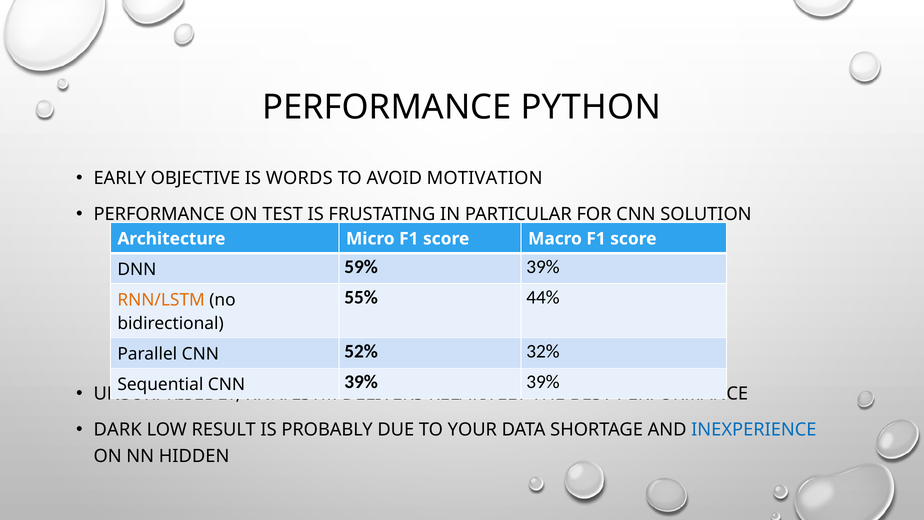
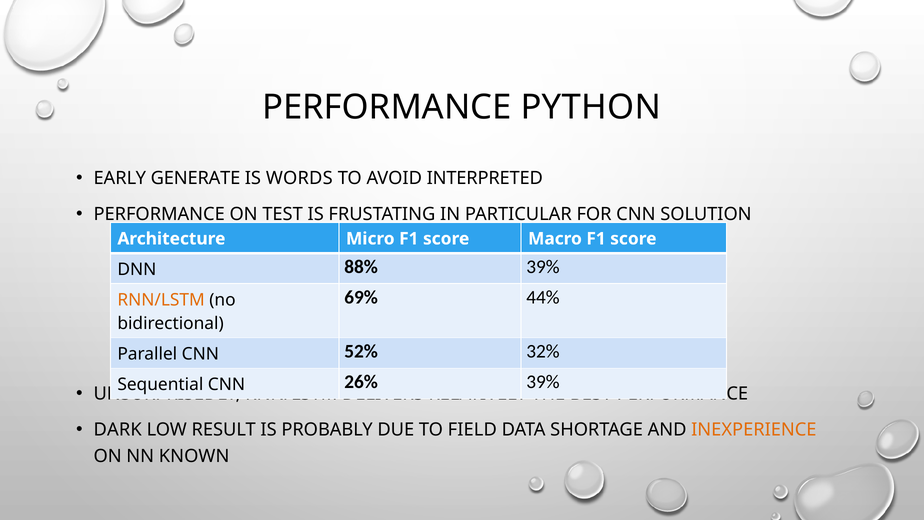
OBJECTIVE: OBJECTIVE -> GENERATE
MOTIVATION: MOTIVATION -> INTERPRETED
59%: 59% -> 88%
55%: 55% -> 69%
39% at (361, 382): 39% -> 26%
YOUR: YOUR -> FIELD
INEXPERIENCE colour: blue -> orange
HIDDEN: HIDDEN -> KNOWN
